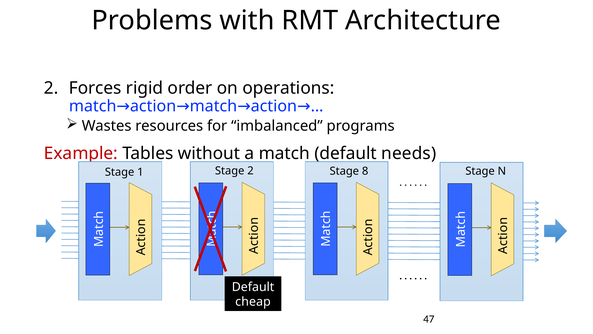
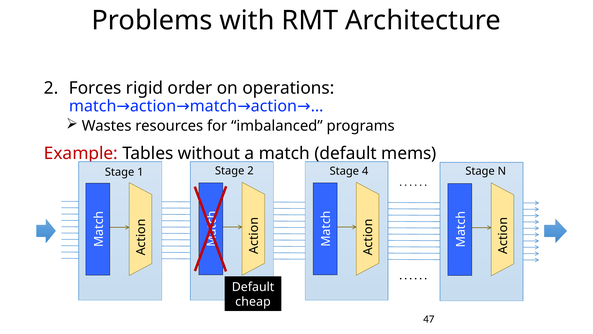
needs: needs -> mems
8: 8 -> 4
